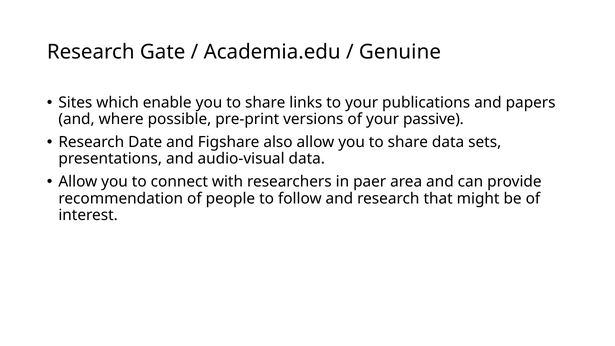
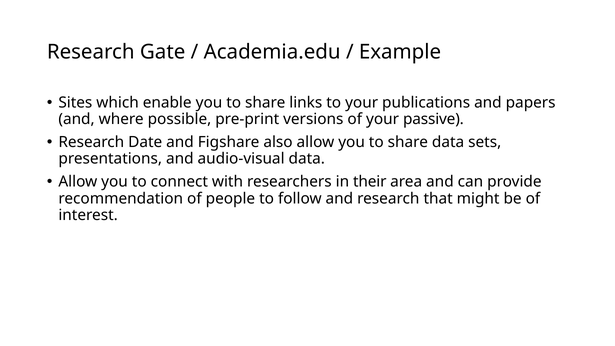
Genuine: Genuine -> Example
paer: paer -> their
